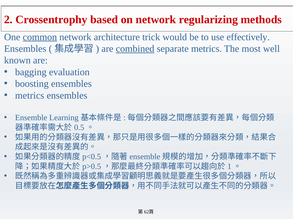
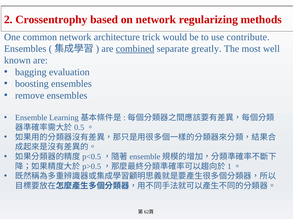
common underline: present -> none
effectively: effectively -> contribute
separate metrics: metrics -> greatly
metrics at (30, 96): metrics -> remove
